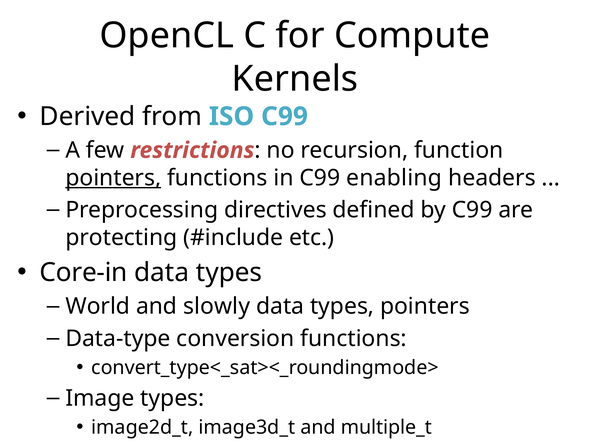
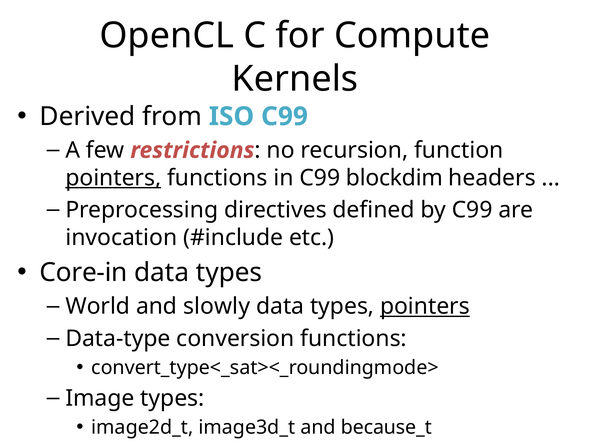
enabling: enabling -> blockdim
protecting: protecting -> invocation
pointers at (425, 306) underline: none -> present
multiple_t: multiple_t -> because_t
